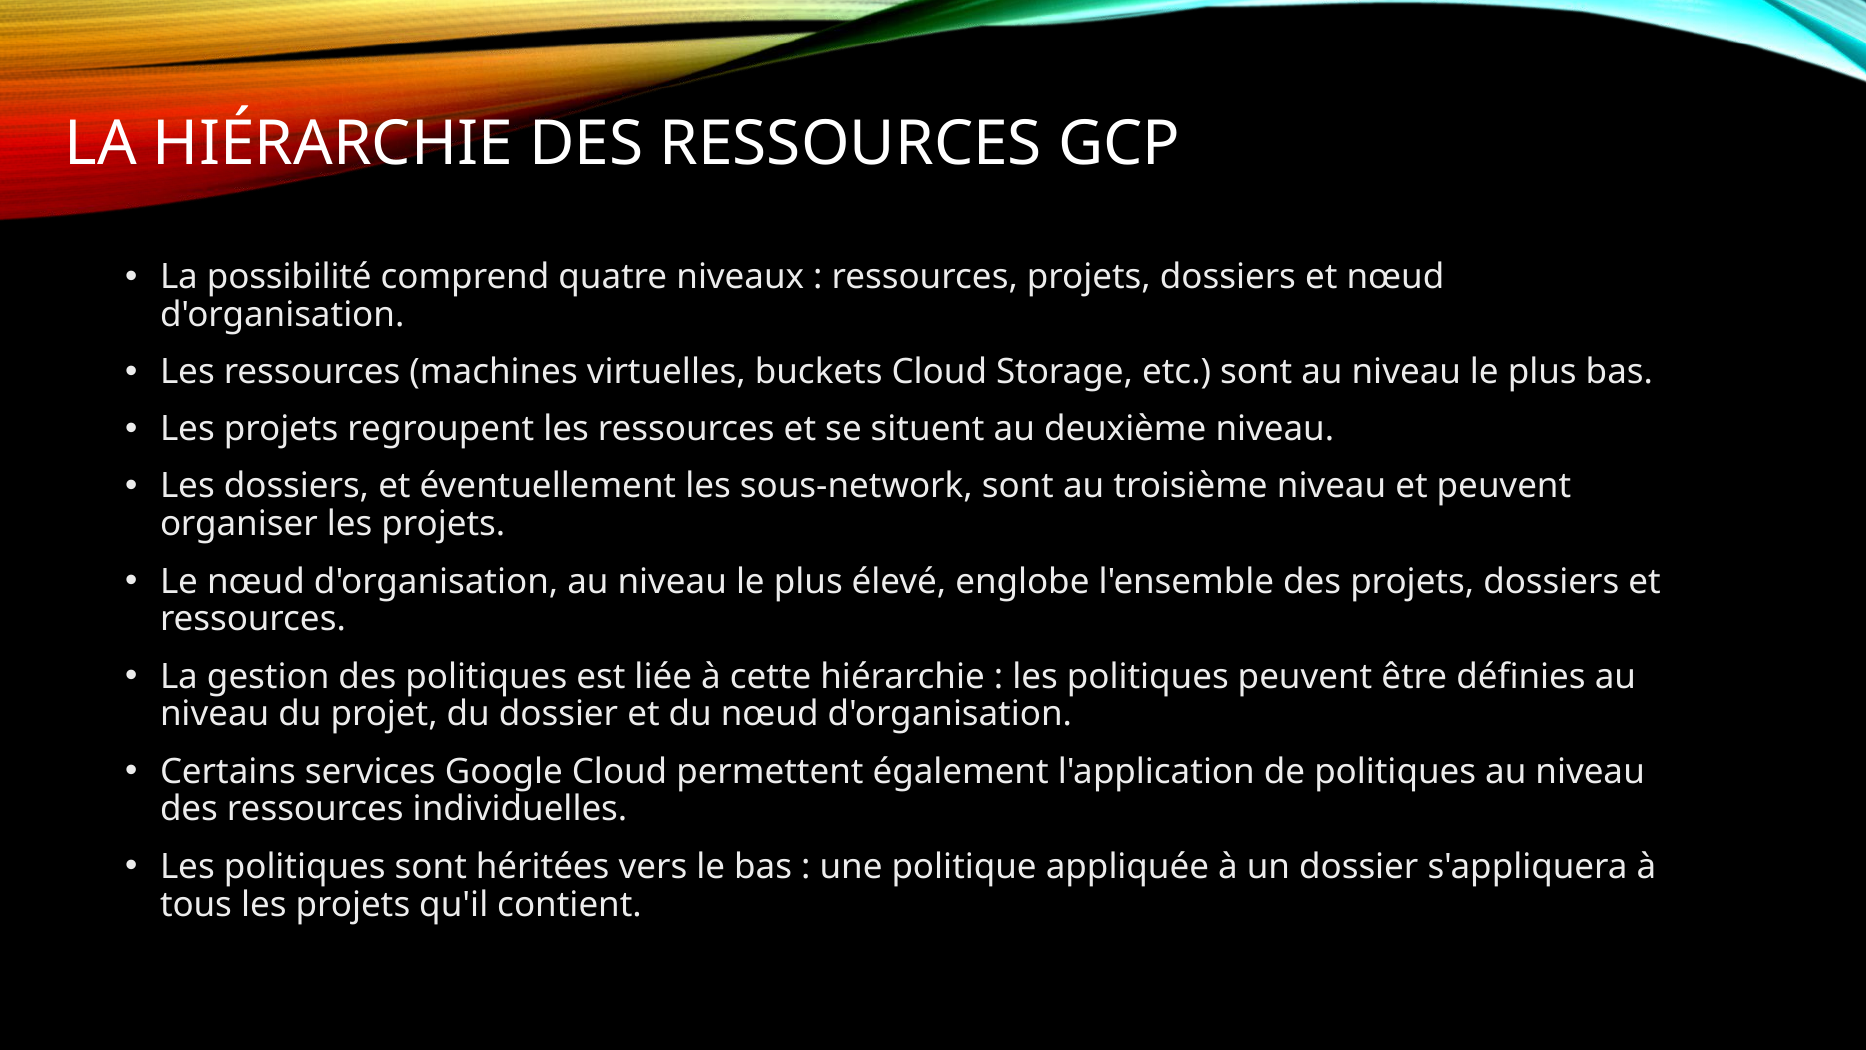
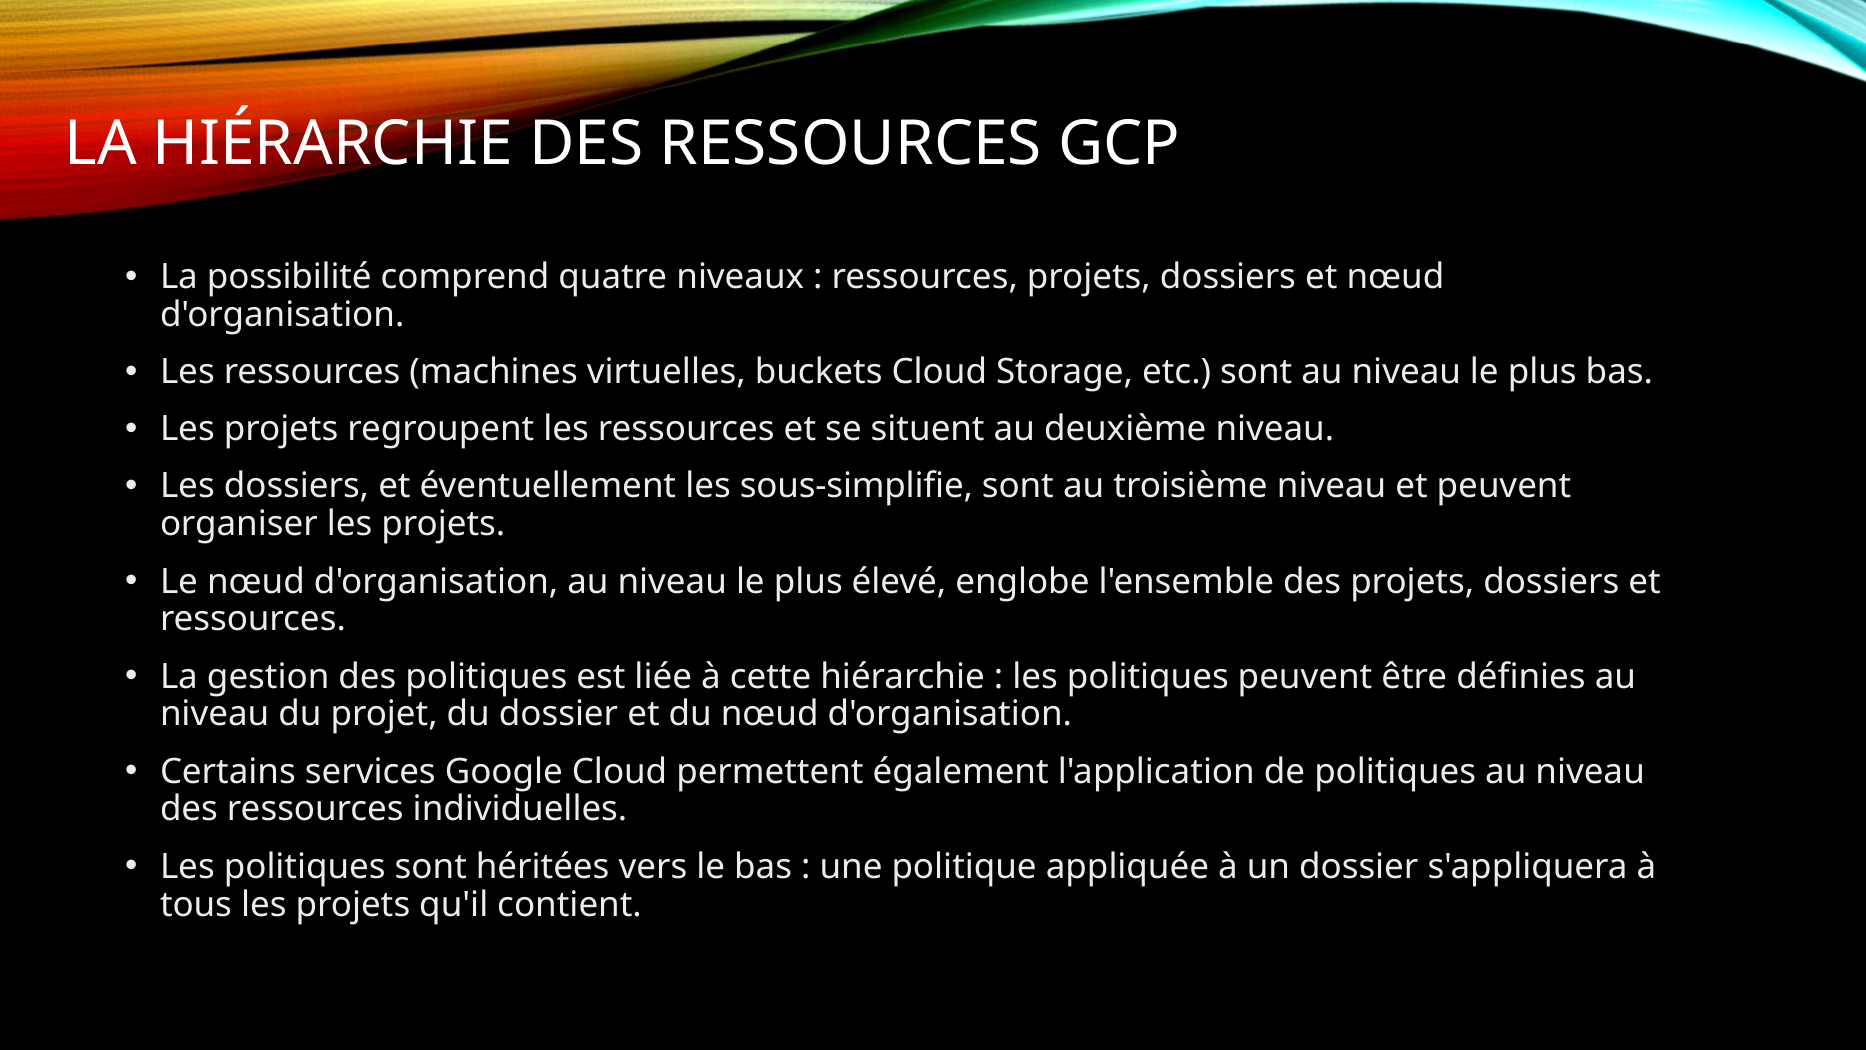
sous-network: sous-network -> sous-simplifie
